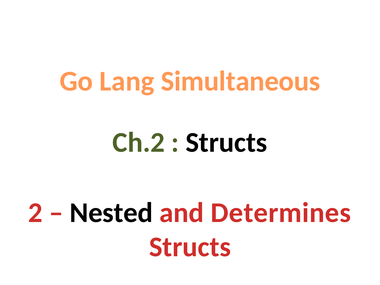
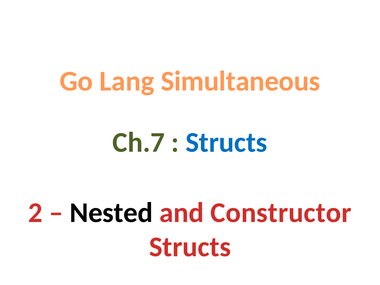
Ch.2: Ch.2 -> Ch.7
Structs at (226, 142) colour: black -> blue
Determines: Determines -> Constructor
